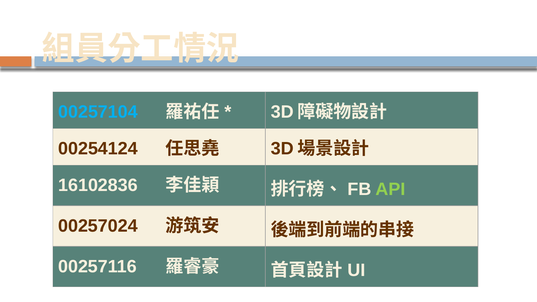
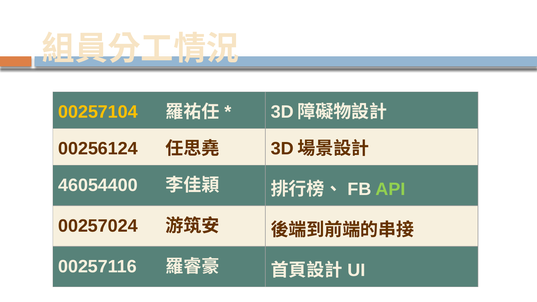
00257104 colour: light blue -> yellow
00254124: 00254124 -> 00256124
16102836: 16102836 -> 46054400
